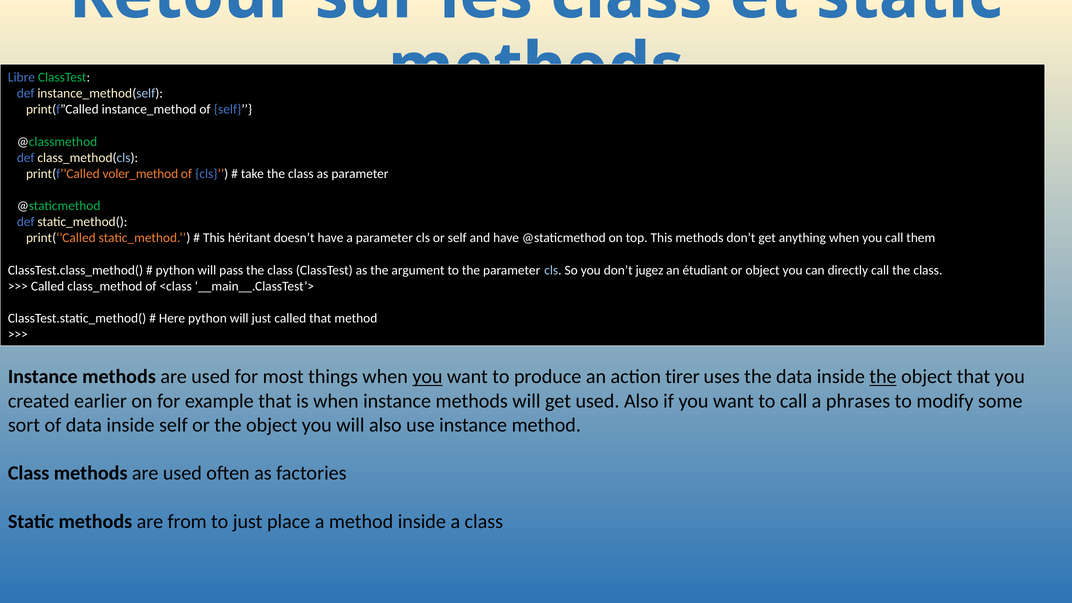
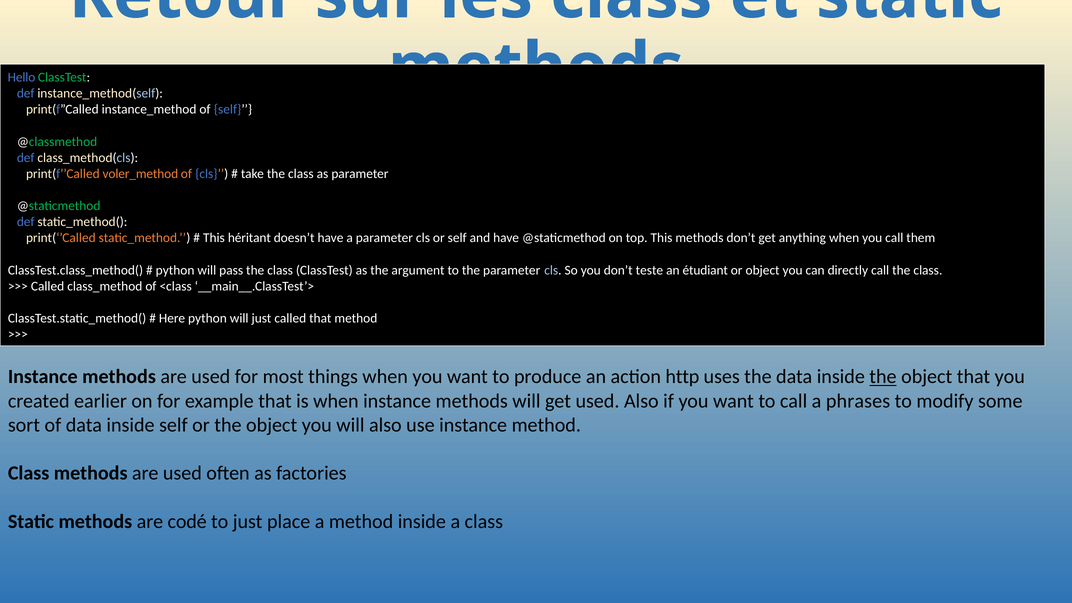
Libre: Libre -> Hello
jugez: jugez -> teste
you at (427, 377) underline: present -> none
tirer: tirer -> http
from: from -> codé
